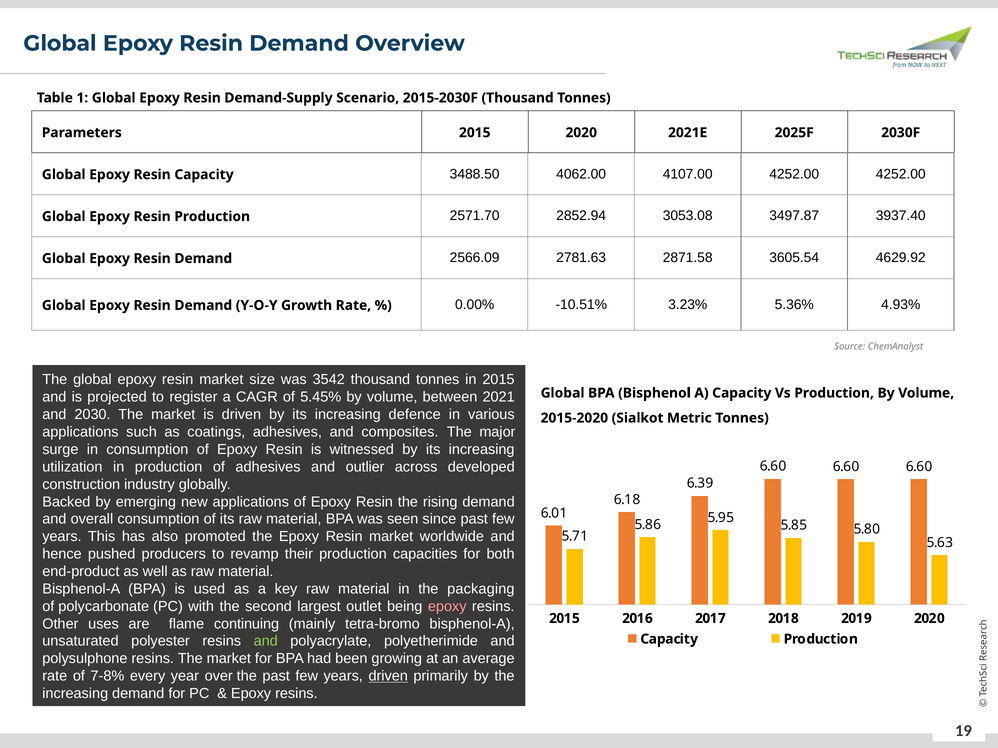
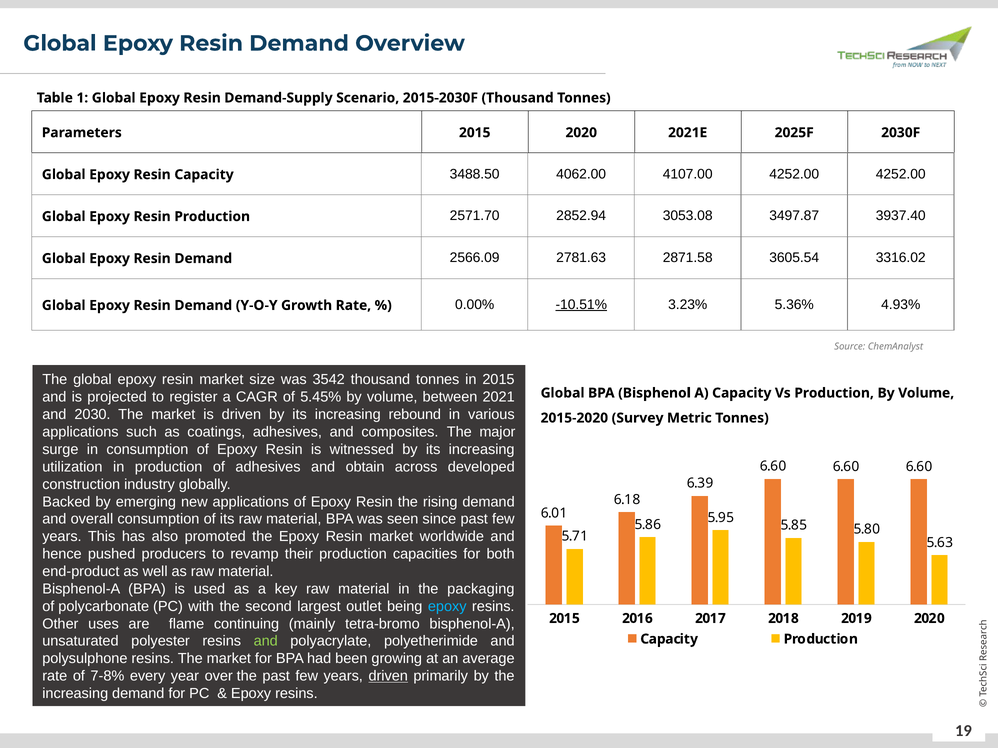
4629.92: 4629.92 -> 3316.02
-10.51% underline: none -> present
defence: defence -> rebound
Sialkot: Sialkot -> Survey
outlier: outlier -> obtain
epoxy at (447, 607) colour: pink -> light blue
